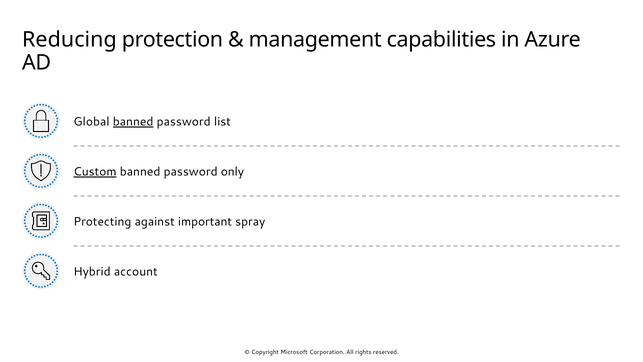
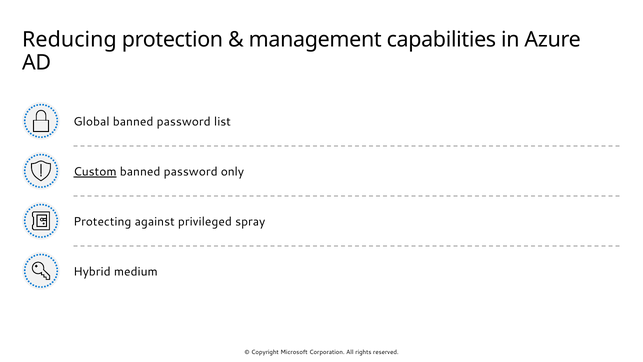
banned at (133, 122) underline: present -> none
important: important -> privileged
account: account -> medium
